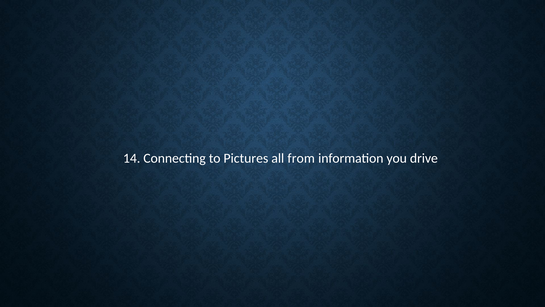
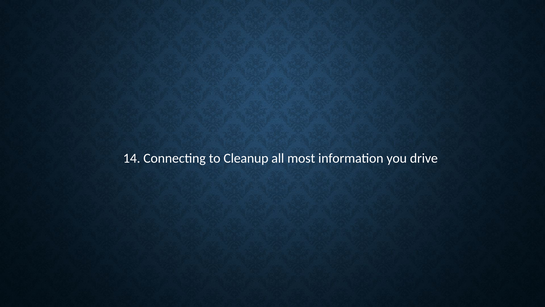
Pictures: Pictures -> Cleanup
from: from -> most
